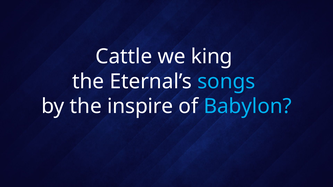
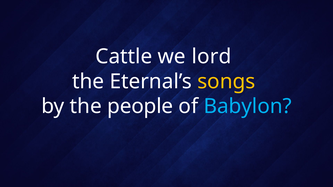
king: king -> lord
songs colour: light blue -> yellow
inspire: inspire -> people
